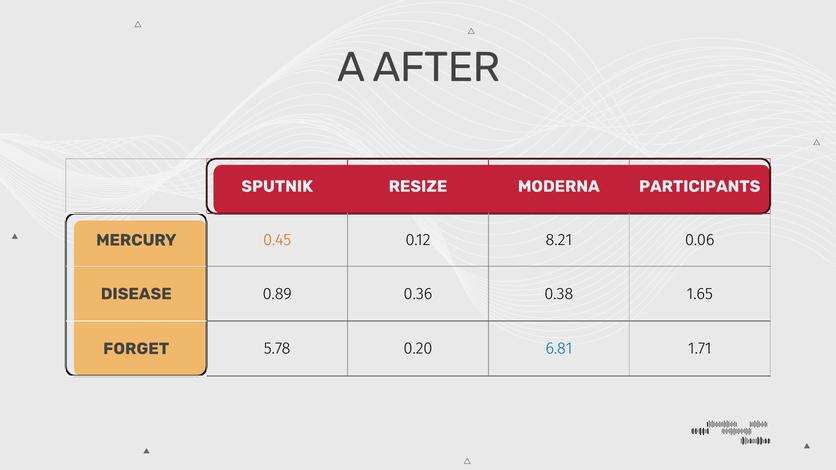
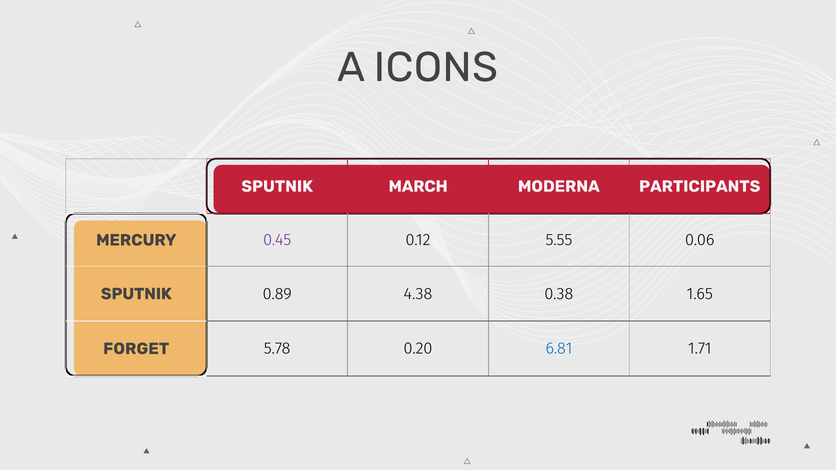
AFTER: AFTER -> ICONS
RESIZE: RESIZE -> MARCH
0.45 colour: orange -> purple
8.21: 8.21 -> 5.55
DISEASE at (136, 294): DISEASE -> SPUTNIK
0.36: 0.36 -> 4.38
